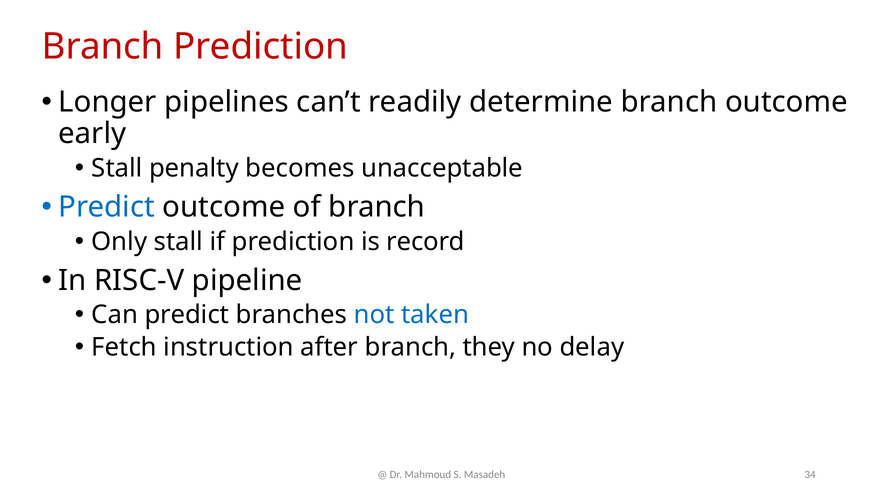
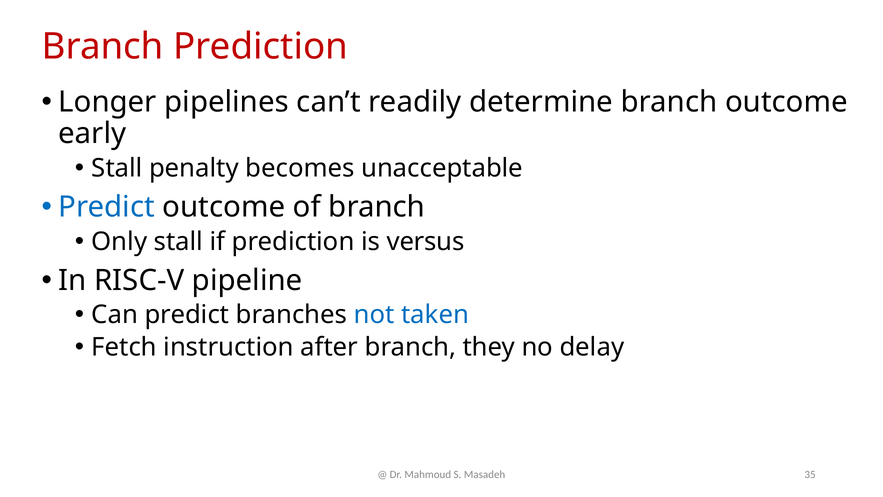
record: record -> versus
34: 34 -> 35
